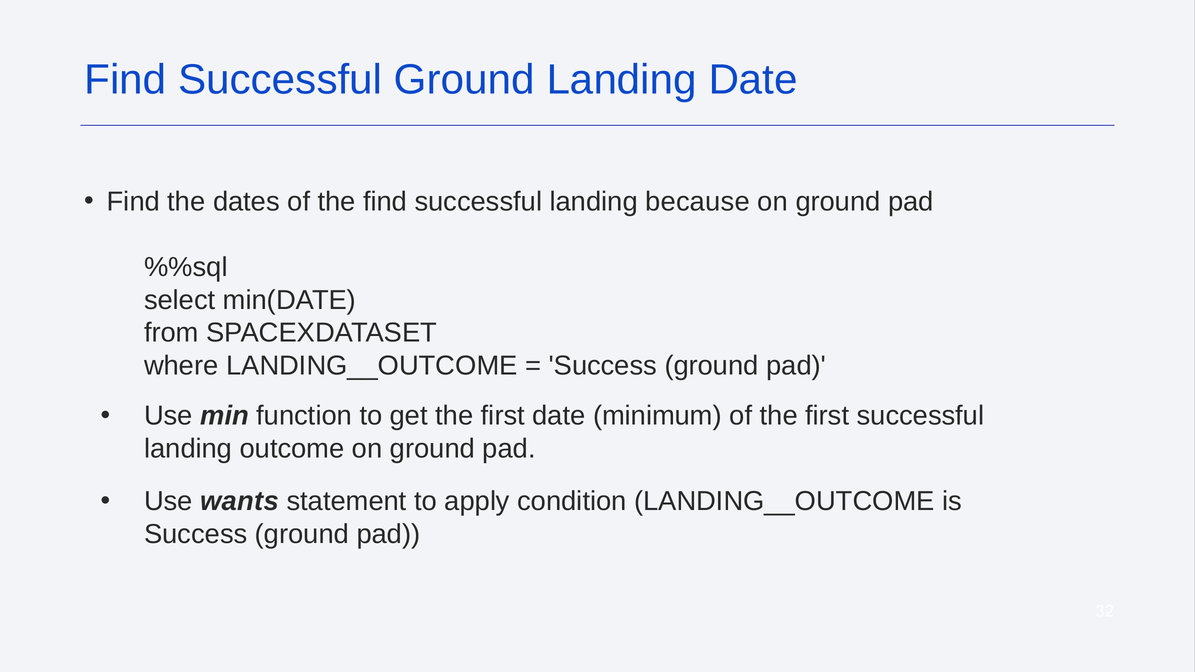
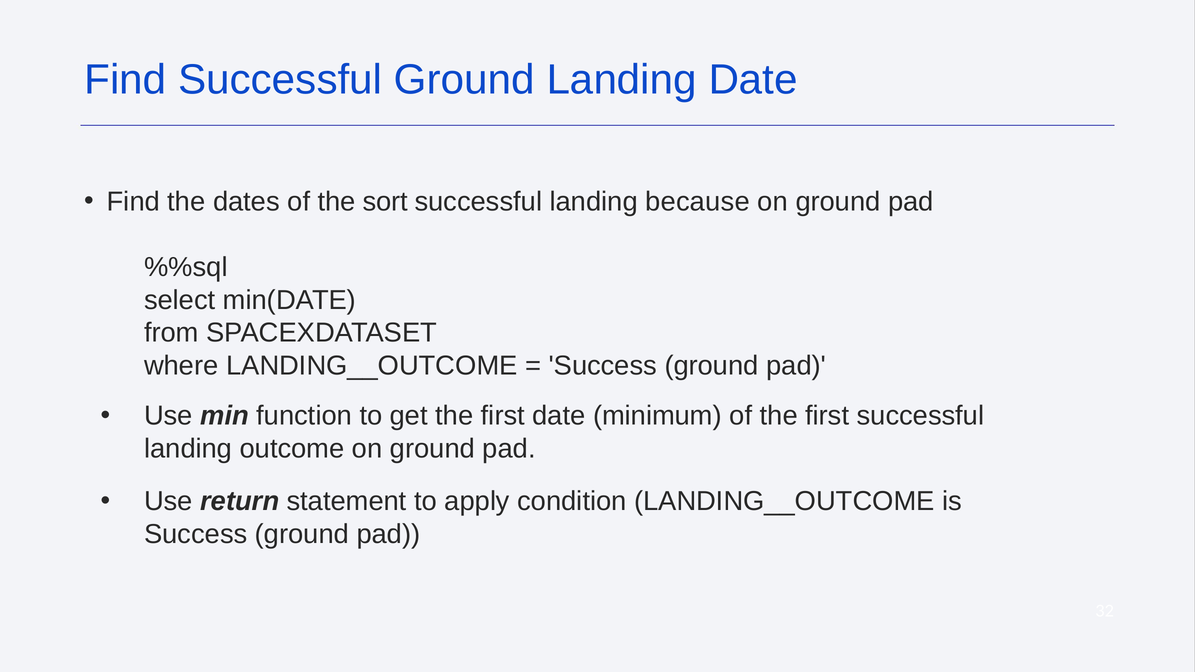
the find: find -> sort
wants: wants -> return
